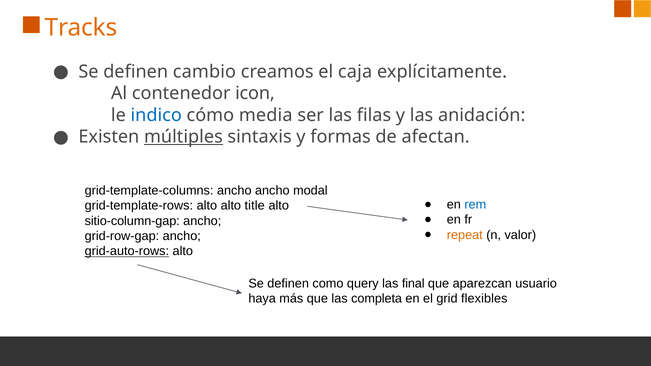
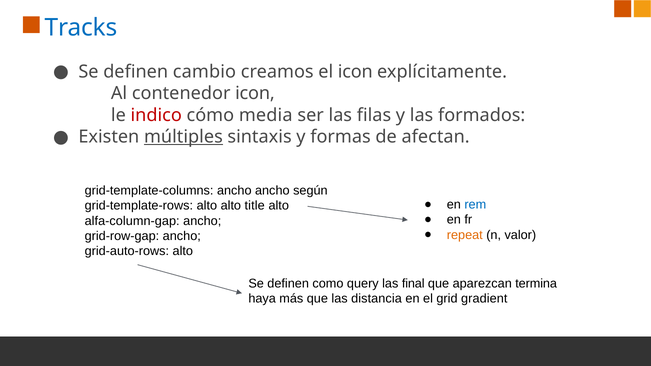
Tracks colour: orange -> blue
el caja: caja -> icon
indico colour: blue -> red
anidación: anidación -> formados
modal: modal -> según
sitio-column-gap: sitio-column-gap -> alfa-column-gap
grid-auto-rows underline: present -> none
usuario: usuario -> termina
completa: completa -> distancia
flexibles: flexibles -> gradient
